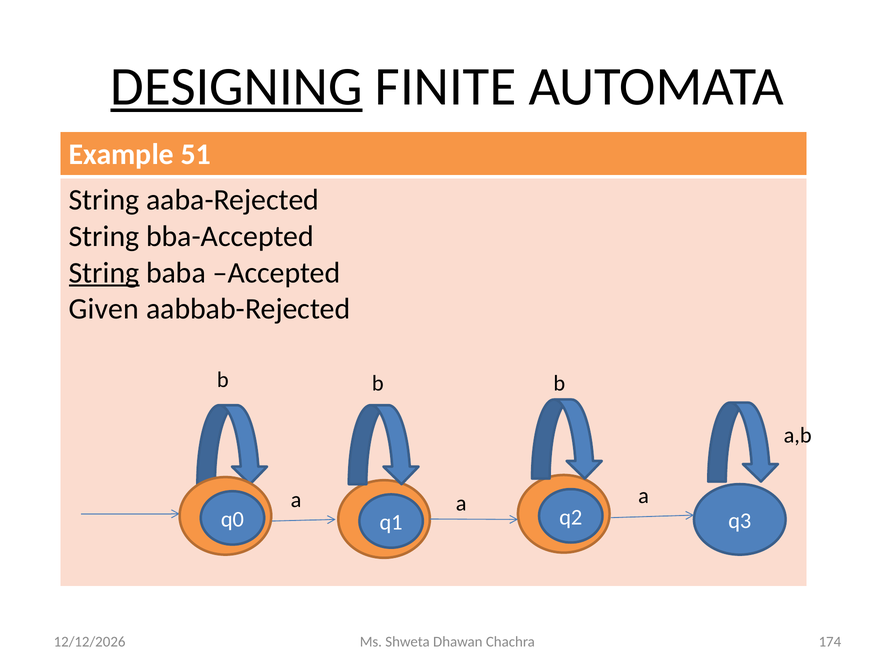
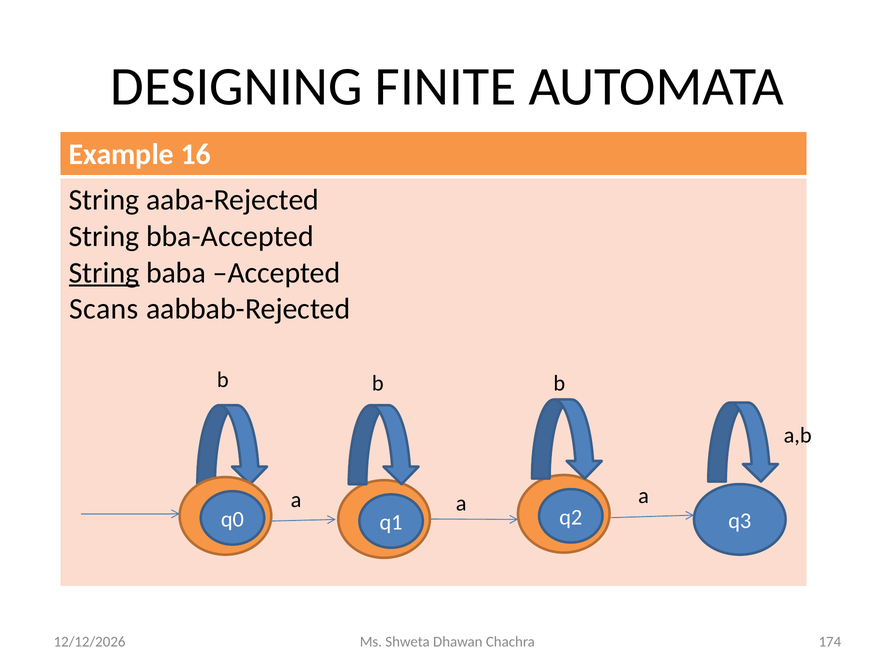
DESIGNING underline: present -> none
51: 51 -> 16
Given: Given -> Scans
